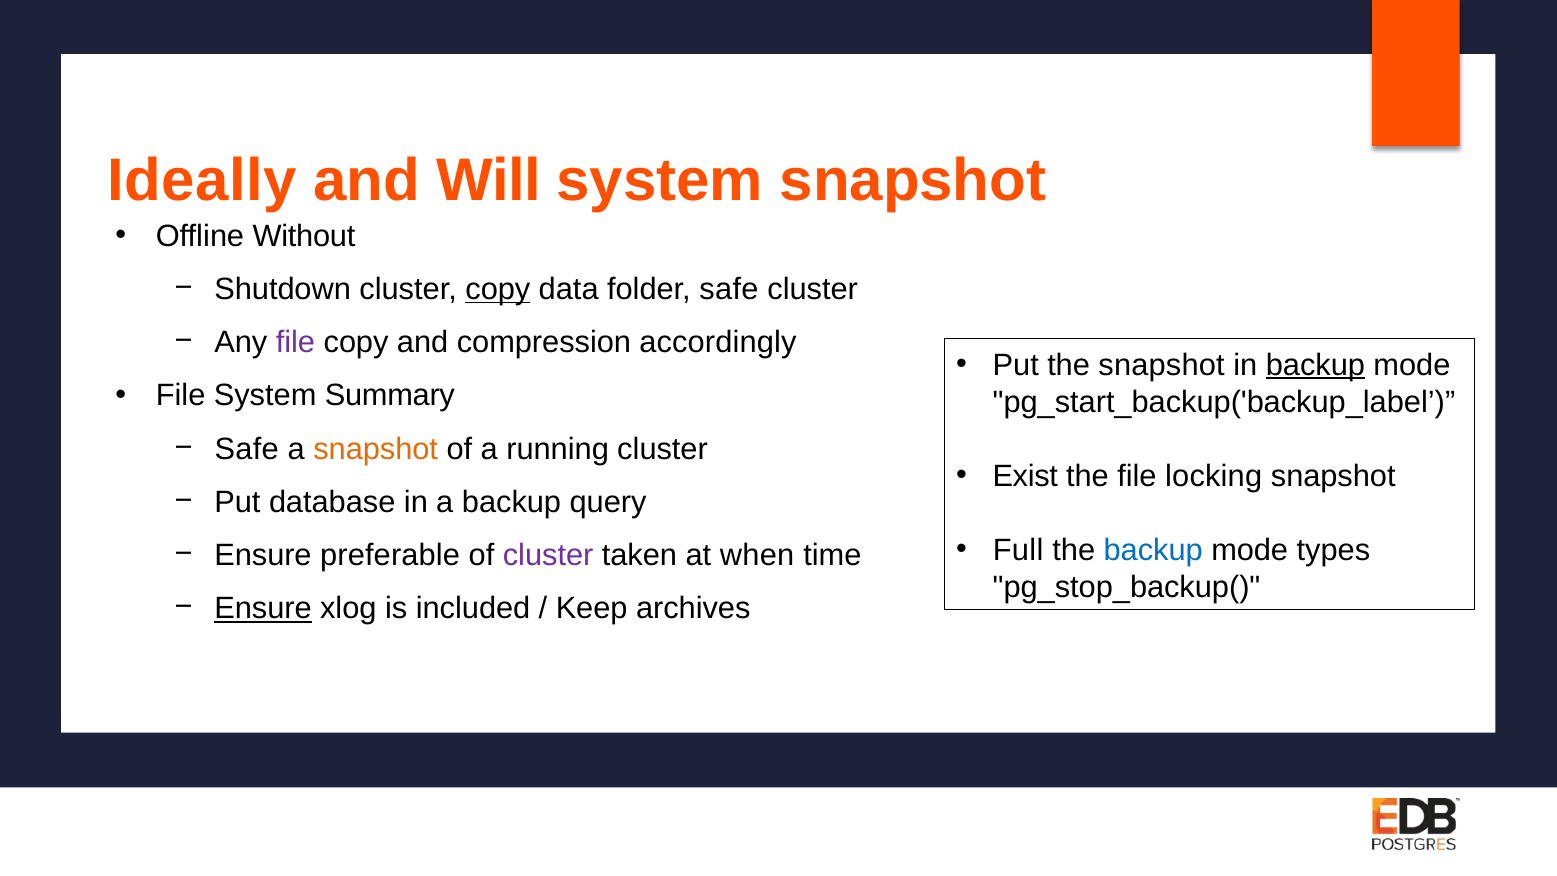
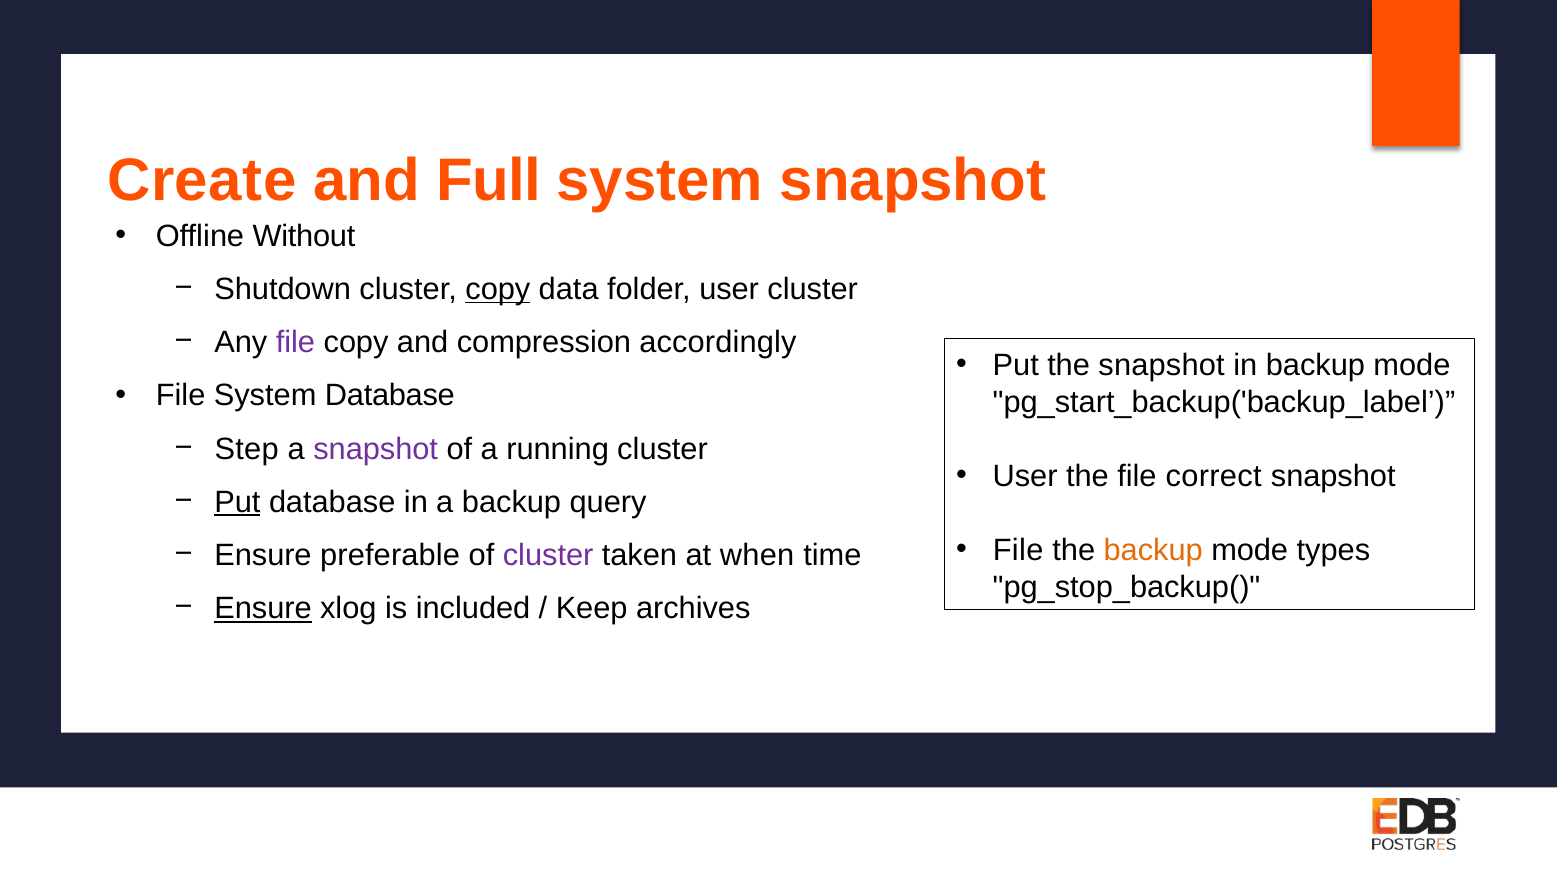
Ideally: Ideally -> Create
Will: Will -> Full
folder safe: safe -> user
backup at (1315, 365) underline: present -> none
System Summary: Summary -> Database
Safe at (247, 449): Safe -> Step
snapshot at (376, 449) colour: orange -> purple
Exist at (1025, 476): Exist -> User
locking: locking -> correct
Put at (237, 502) underline: none -> present
Full at (1018, 550): Full -> File
backup at (1153, 550) colour: blue -> orange
